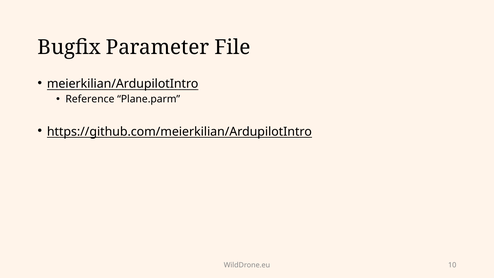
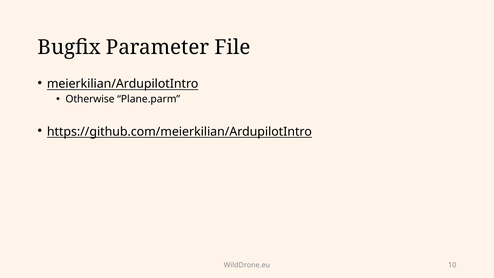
Reference: Reference -> Otherwise
